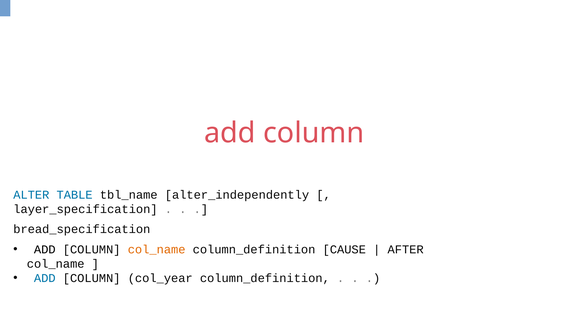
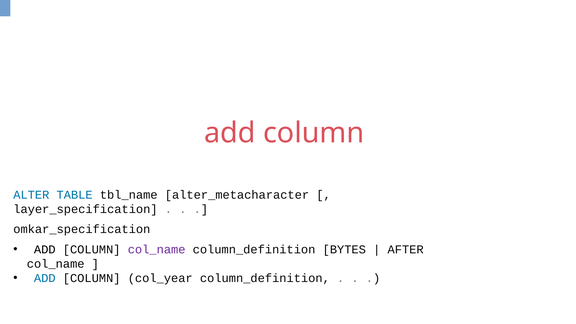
alter_independently: alter_independently -> alter_metacharacter
bread_specification: bread_specification -> omkar_specification
col_name at (157, 249) colour: orange -> purple
CAUSE: CAUSE -> BYTES
